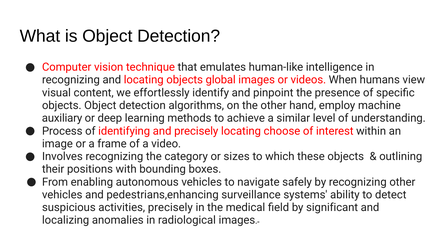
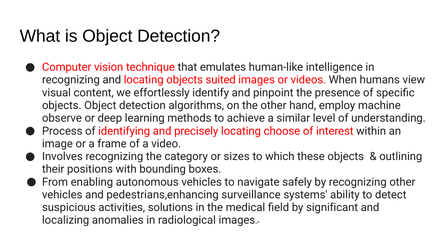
global: global -> suited
auxiliary: auxiliary -> observe
activities precisely: precisely -> solutions
